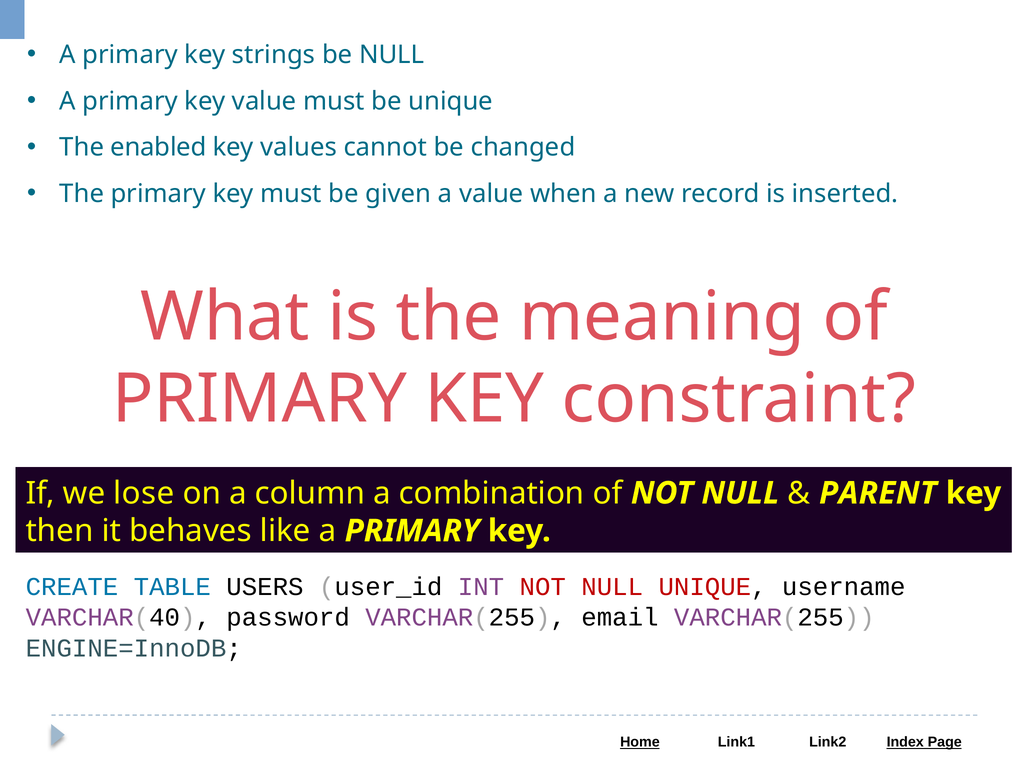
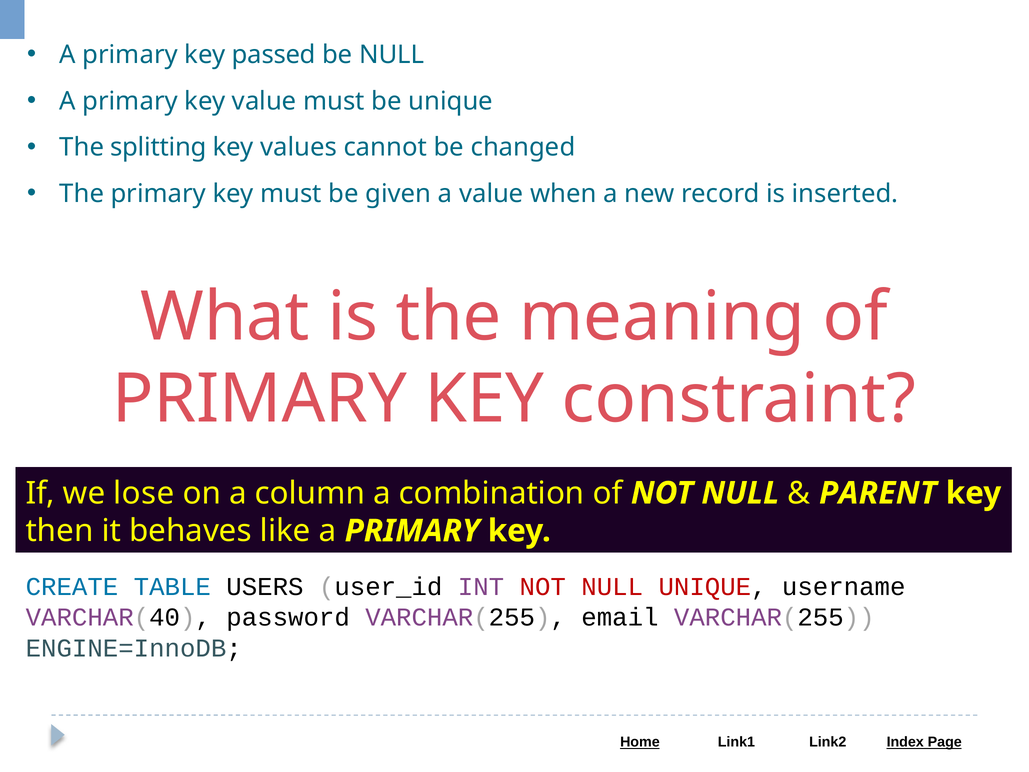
strings: strings -> passed
enabled: enabled -> splitting
